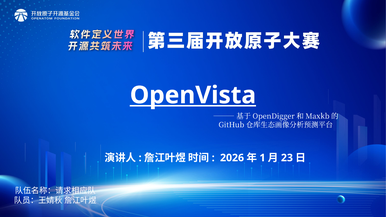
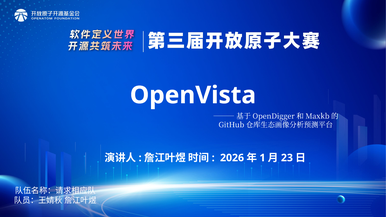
OpenVista underline: present -> none
